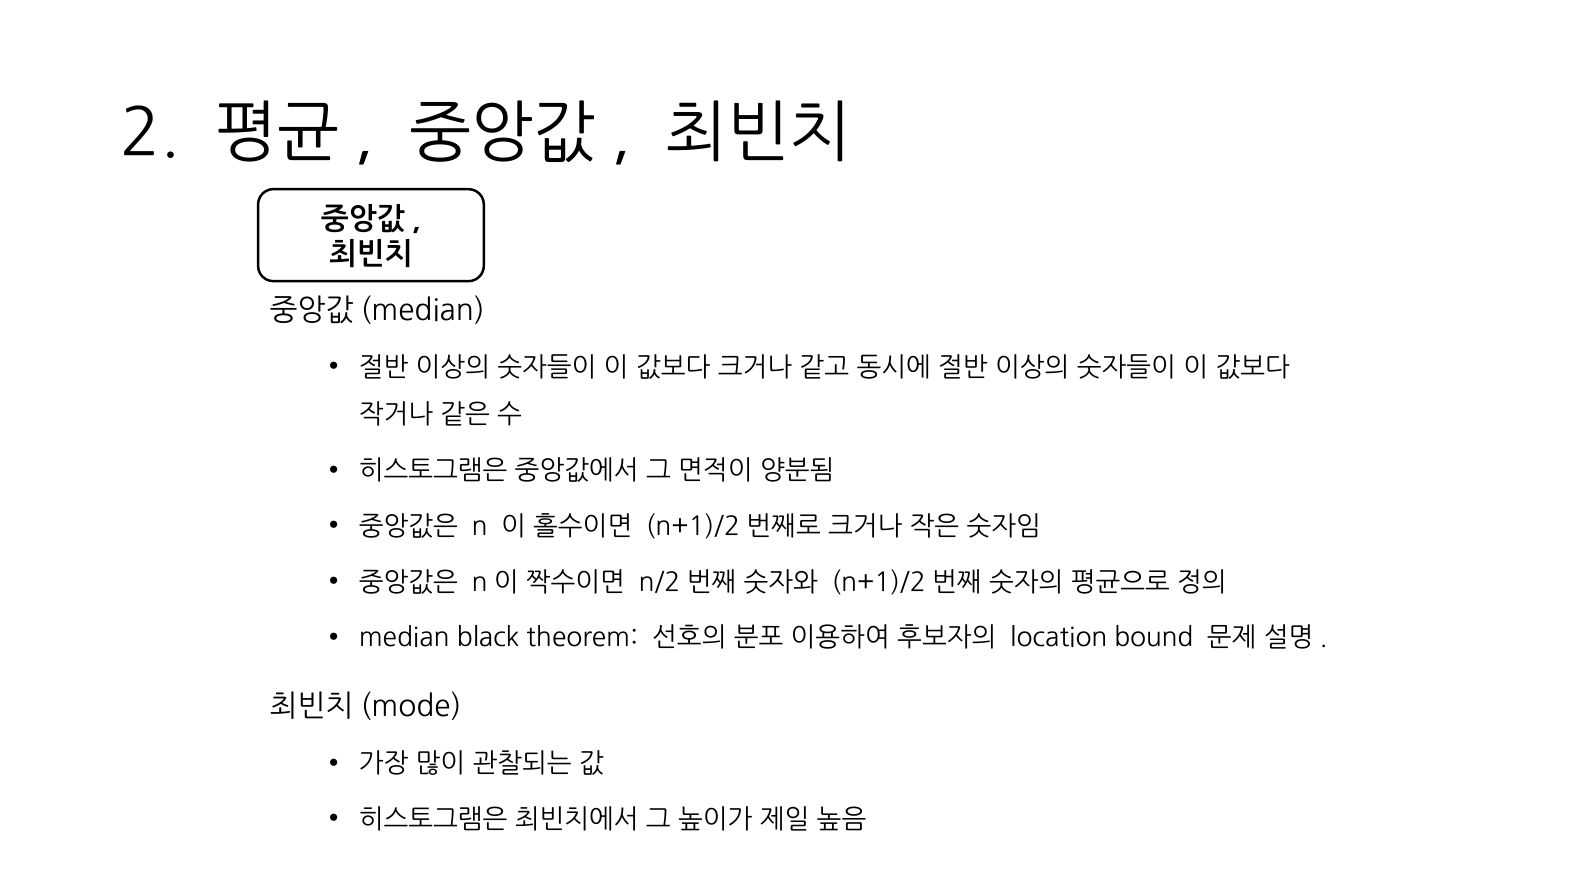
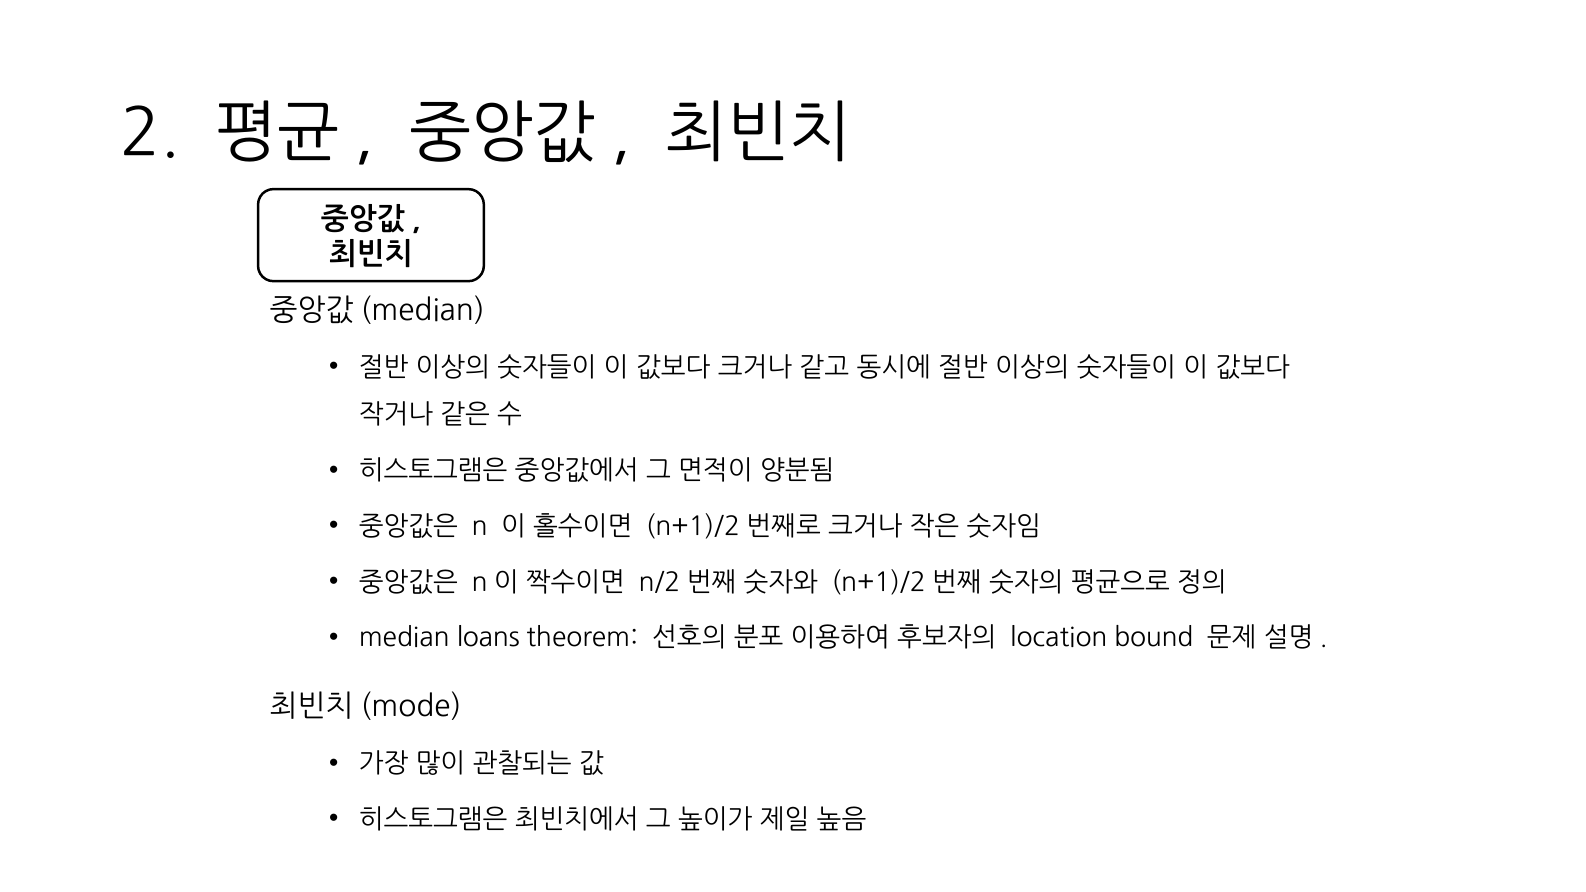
black: black -> loans
